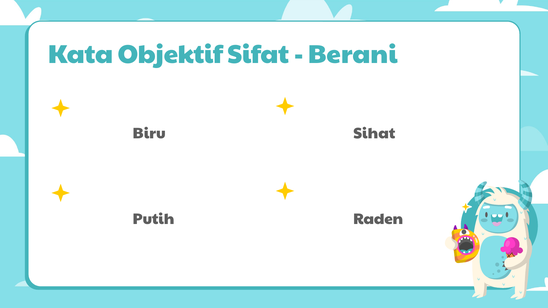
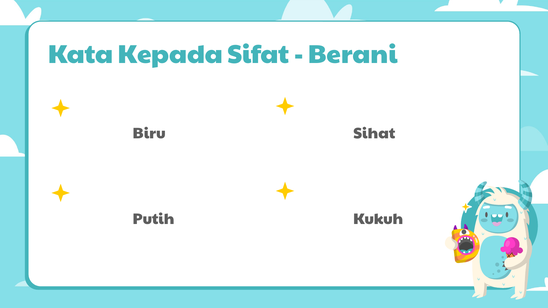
Objektif: Objektif -> Kepada
Raden: Raden -> Kukuh
